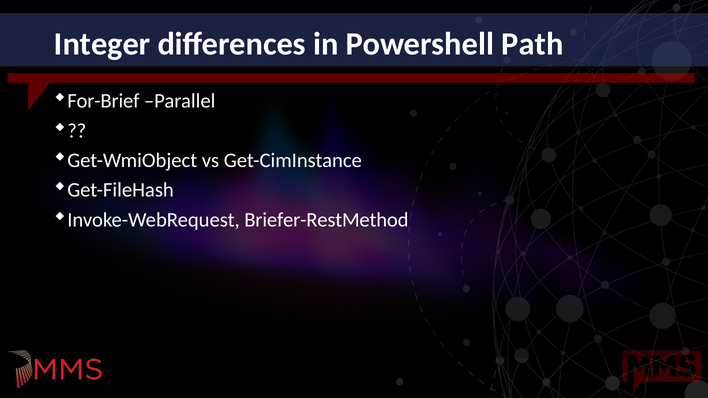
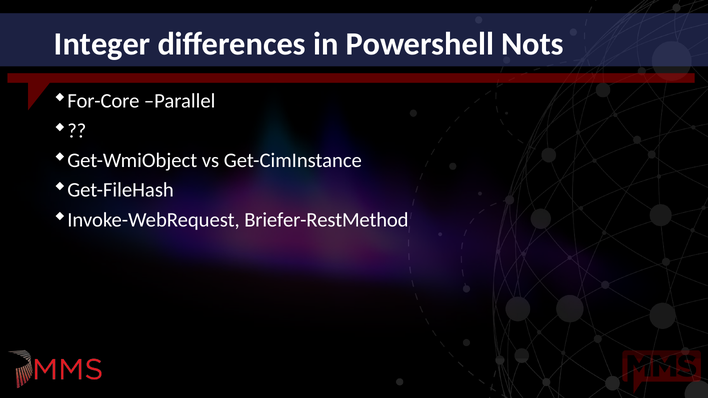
Path: Path -> Nots
For-Brief: For-Brief -> For-Core
